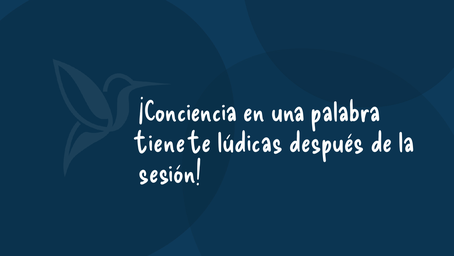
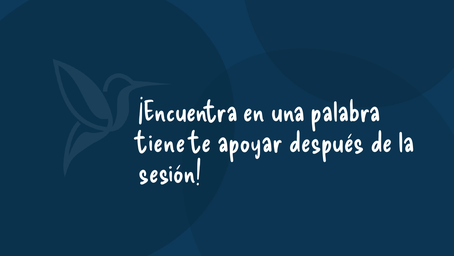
¡Conciencia: ¡Conciencia -> ¡Encuentra
lúdicas: lúdicas -> apoyar
